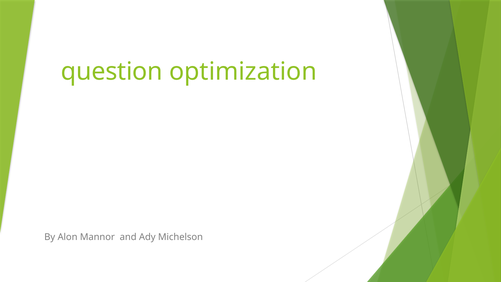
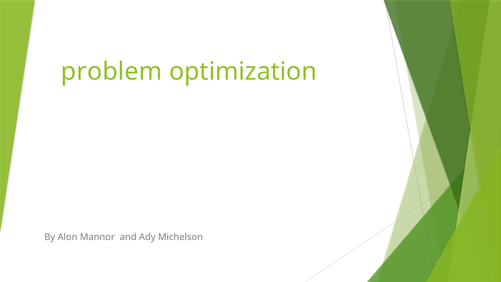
question: question -> problem
